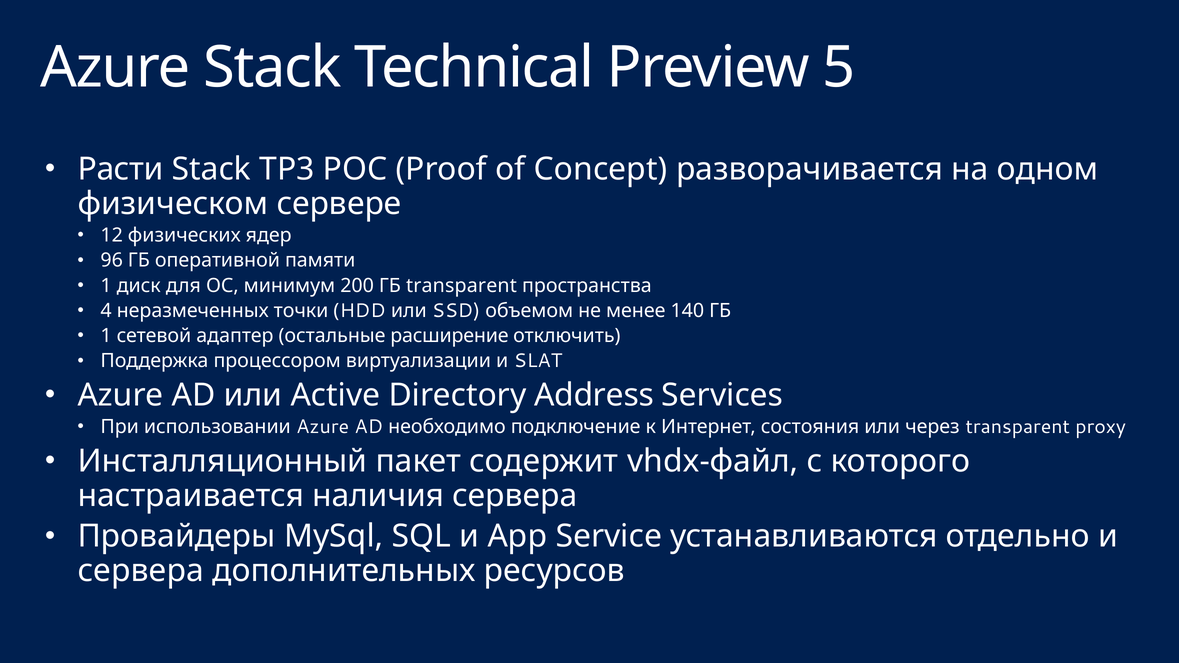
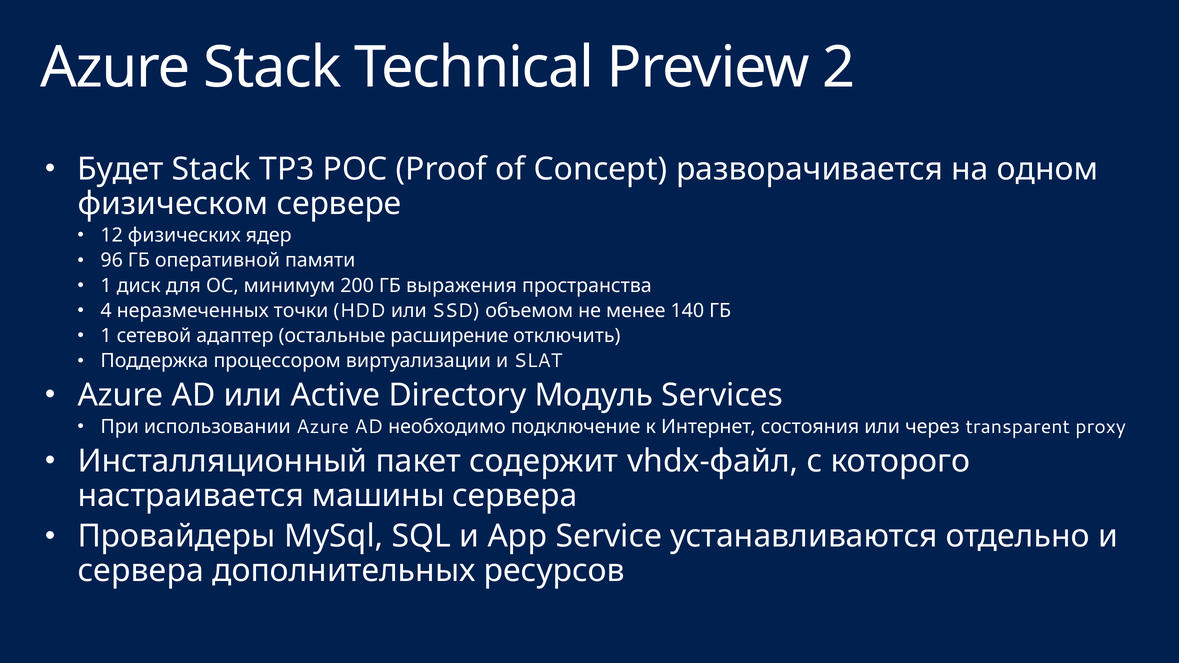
5: 5 -> 2
Расти: Расти -> Будет
ГБ transparent: transparent -> выражения
Address: Address -> Модуль
наличия: наличия -> машины
